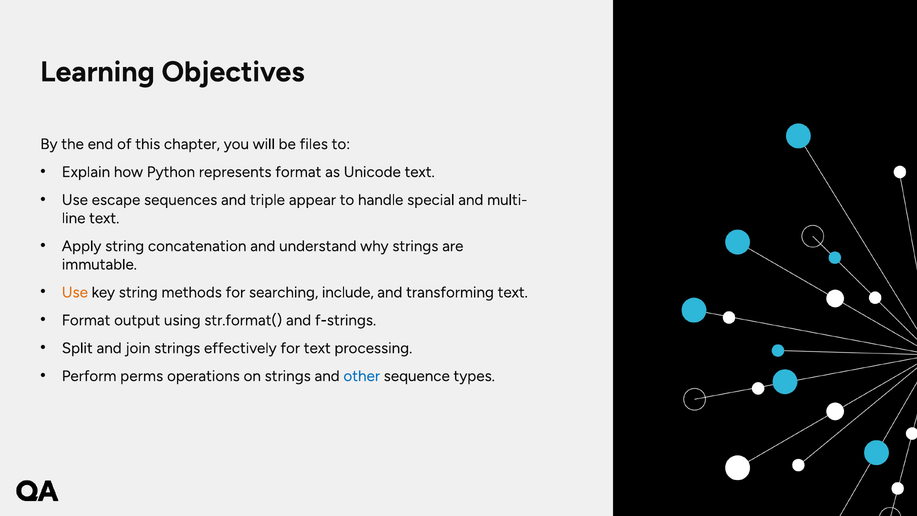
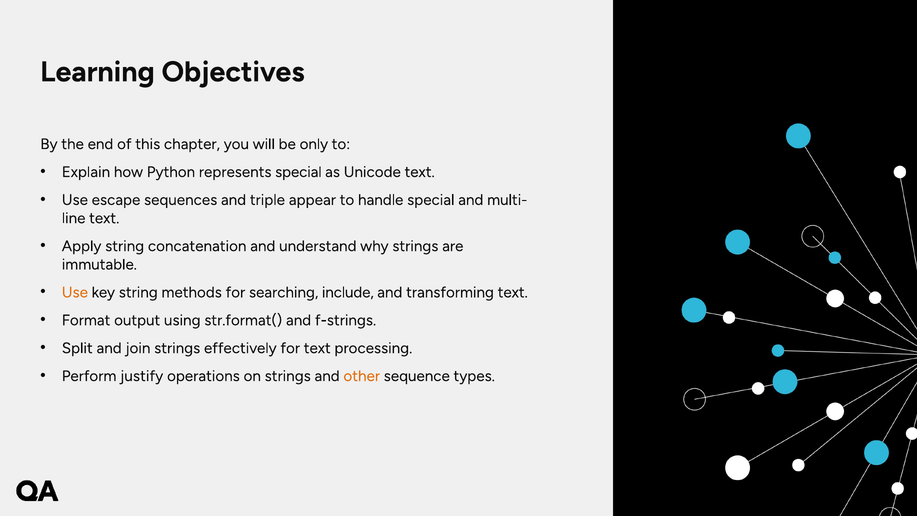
files: files -> only
represents format: format -> special
perms: perms -> justify
other colour: blue -> orange
